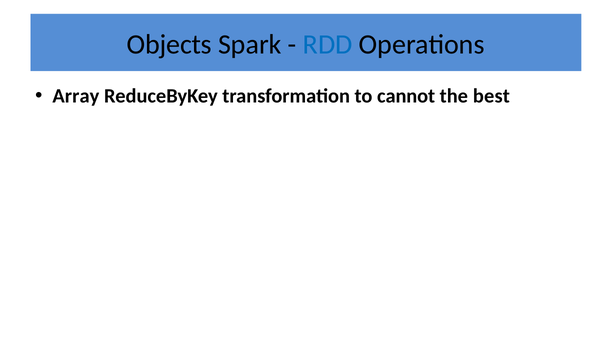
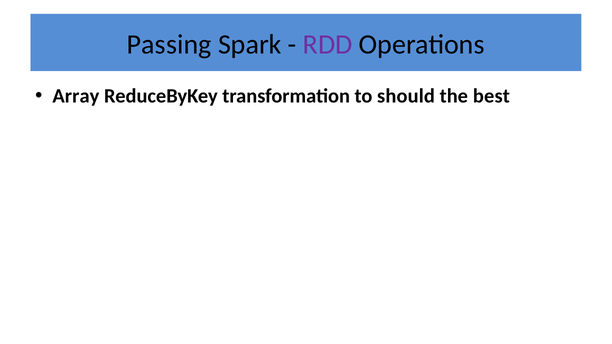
Objects: Objects -> Passing
RDD colour: blue -> purple
cannot: cannot -> should
